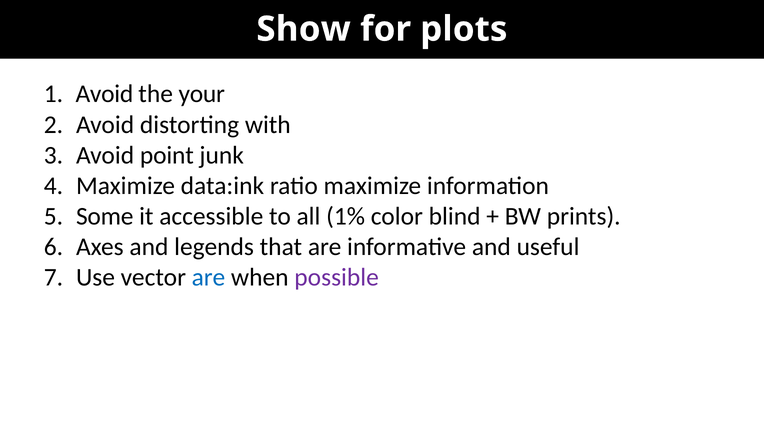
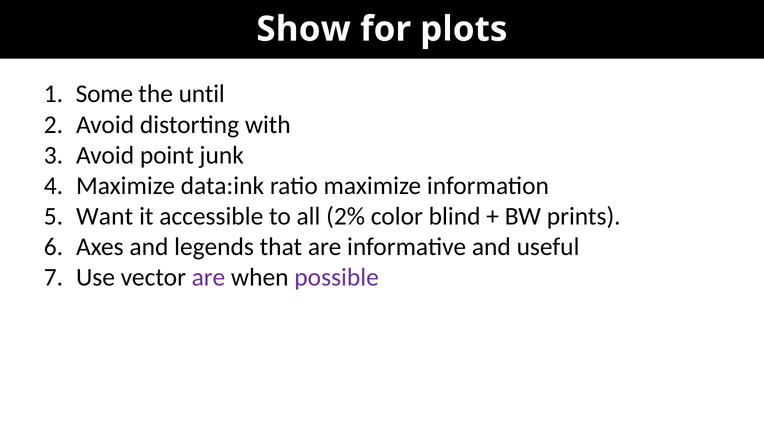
Avoid at (104, 94): Avoid -> Some
your: your -> until
Some: Some -> Want
1%: 1% -> 2%
are at (208, 277) colour: blue -> purple
